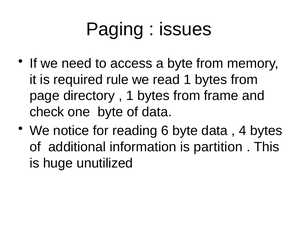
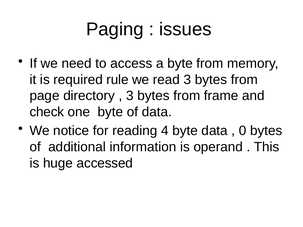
read 1: 1 -> 3
1 at (130, 96): 1 -> 3
6: 6 -> 4
4: 4 -> 0
partition: partition -> operand
unutilized: unutilized -> accessed
